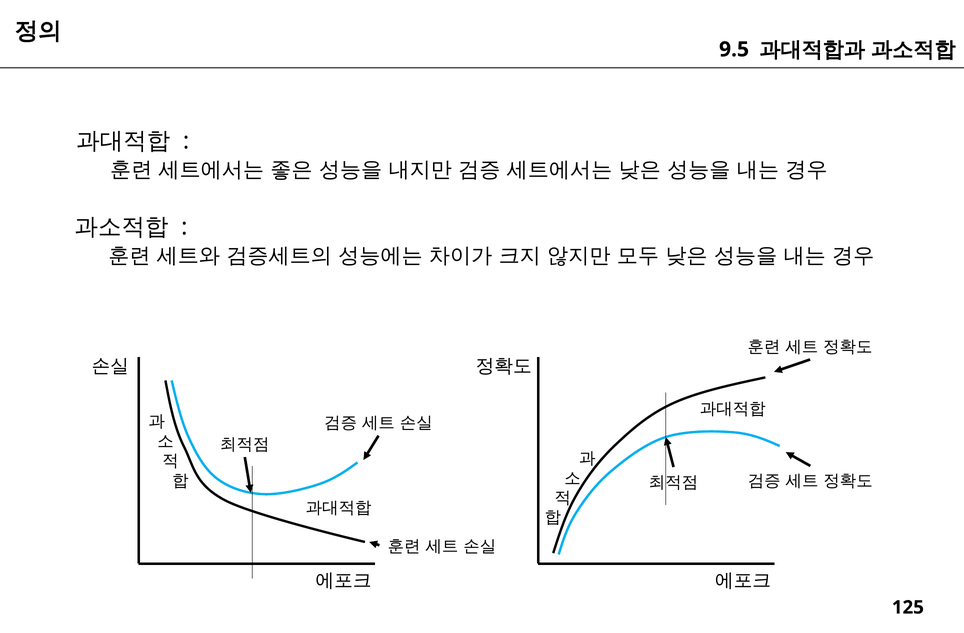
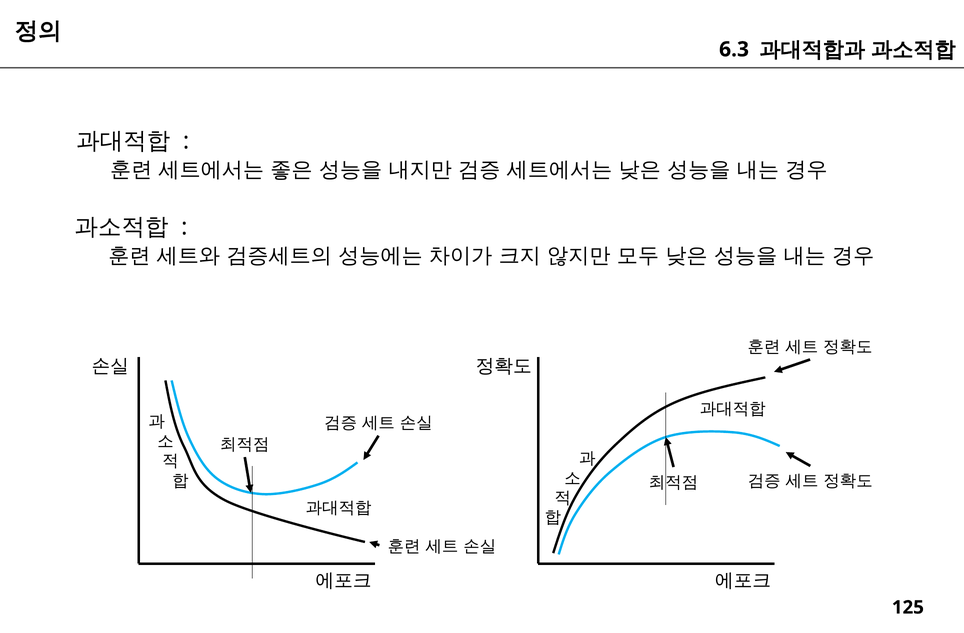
9.5: 9.5 -> 6.3
